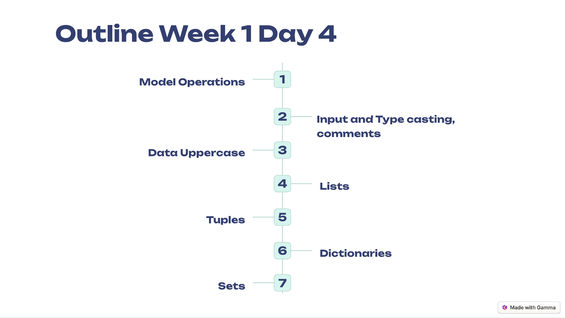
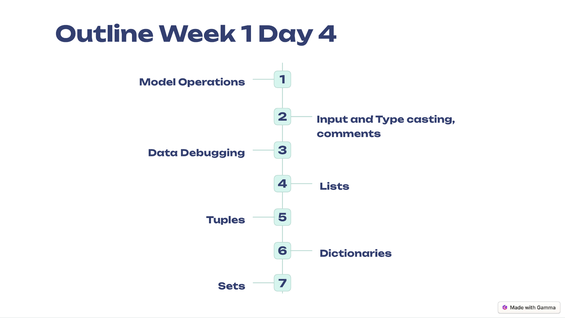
Uppercase: Uppercase -> Debugging
